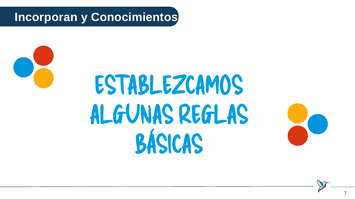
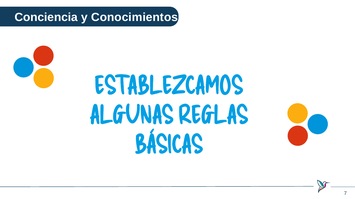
Incorporan: Incorporan -> Conciencia
